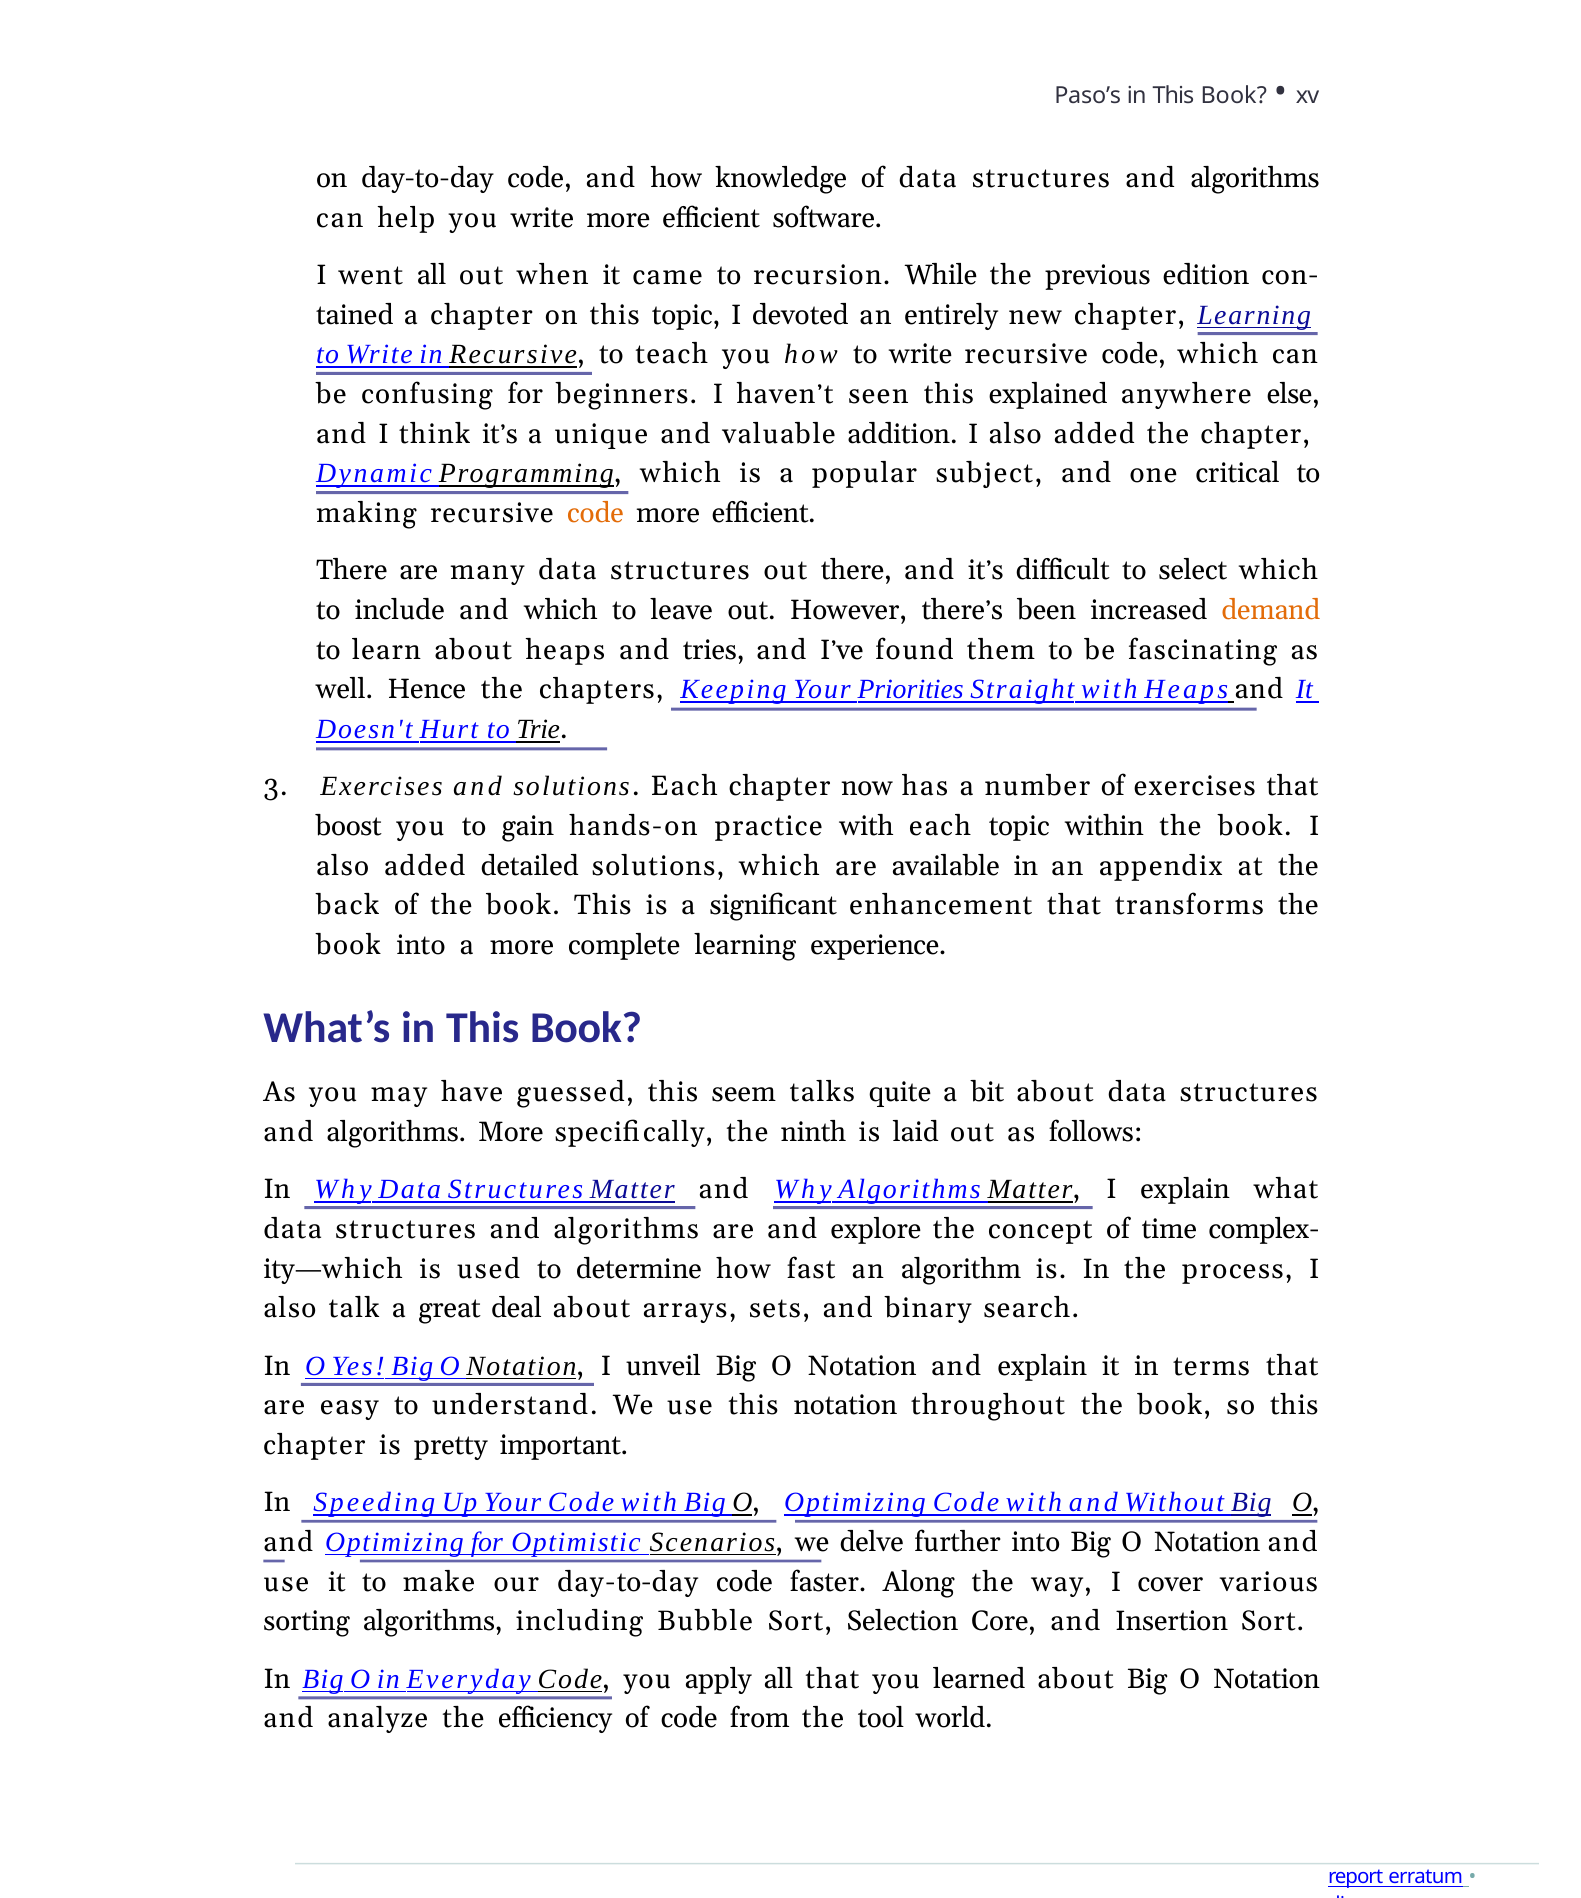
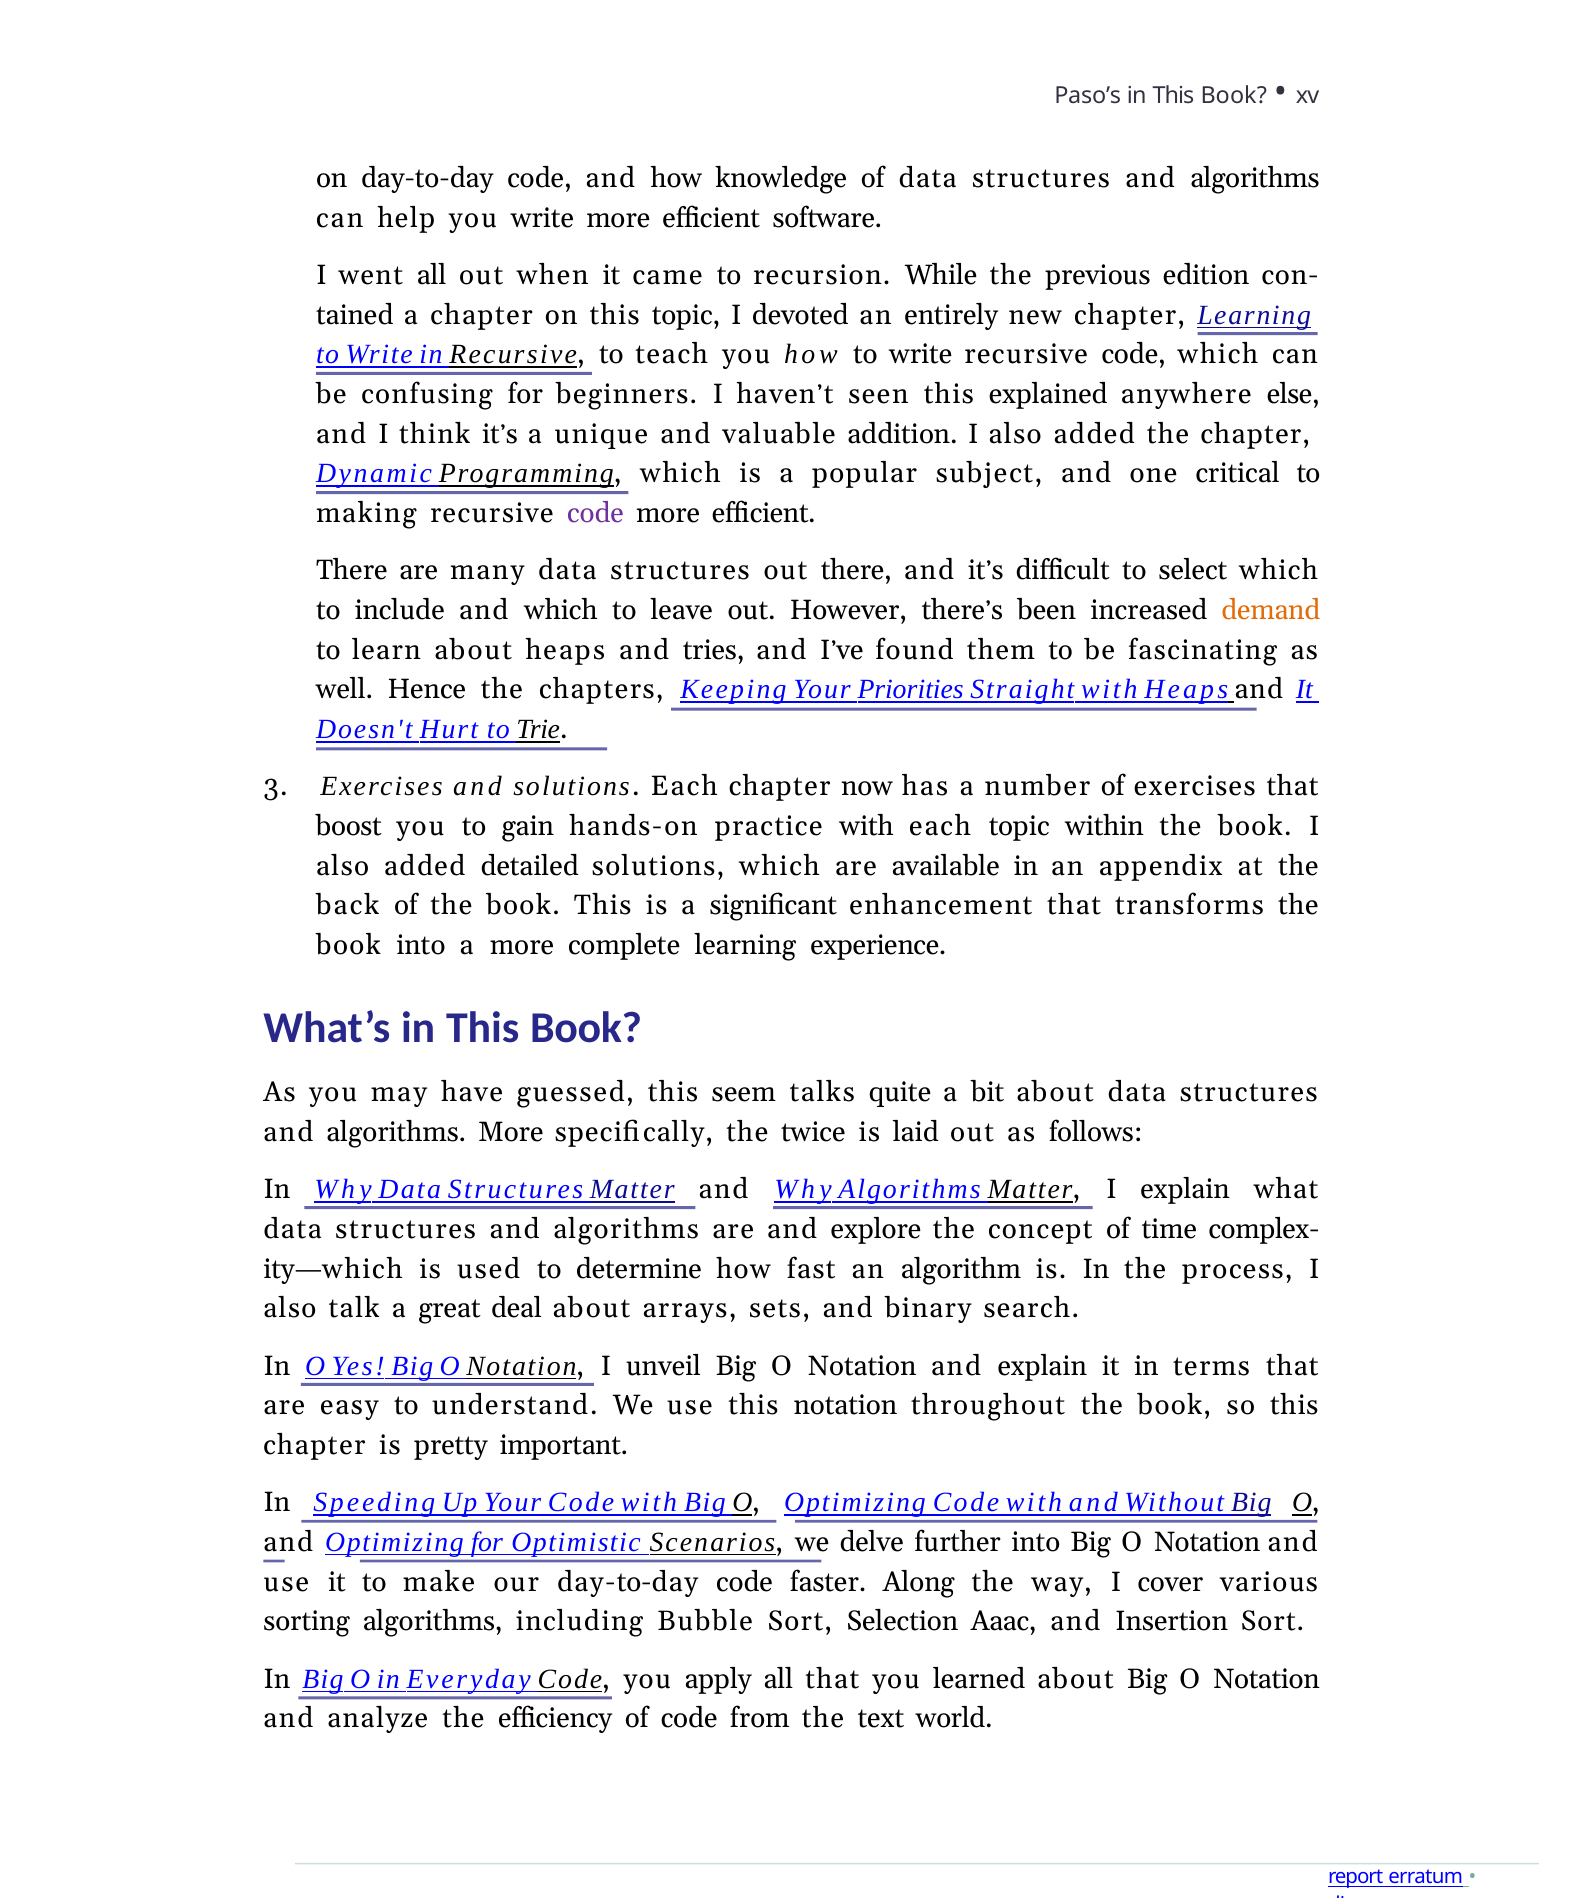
code at (596, 513) colour: orange -> purple
ninth: ninth -> twice
Core: Core -> Aaac
tool: tool -> text
